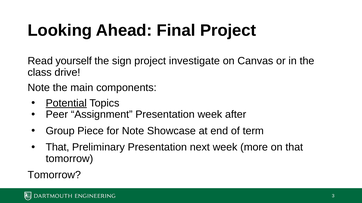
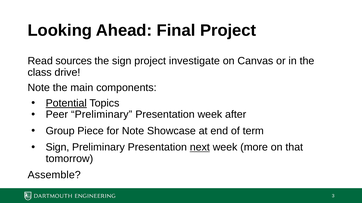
yourself: yourself -> sources
Peer Assignment: Assignment -> Preliminary
That at (57, 148): That -> Sign
next underline: none -> present
Tomorrow at (54, 176): Tomorrow -> Assemble
